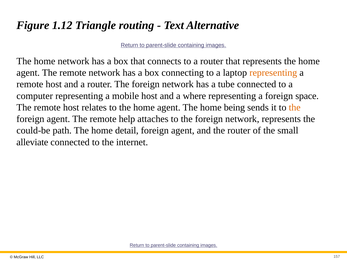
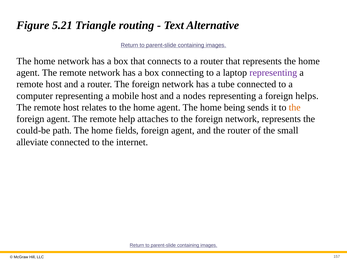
1.12: 1.12 -> 5.21
representing at (273, 73) colour: orange -> purple
where: where -> nodes
space: space -> helps
detail: detail -> fields
